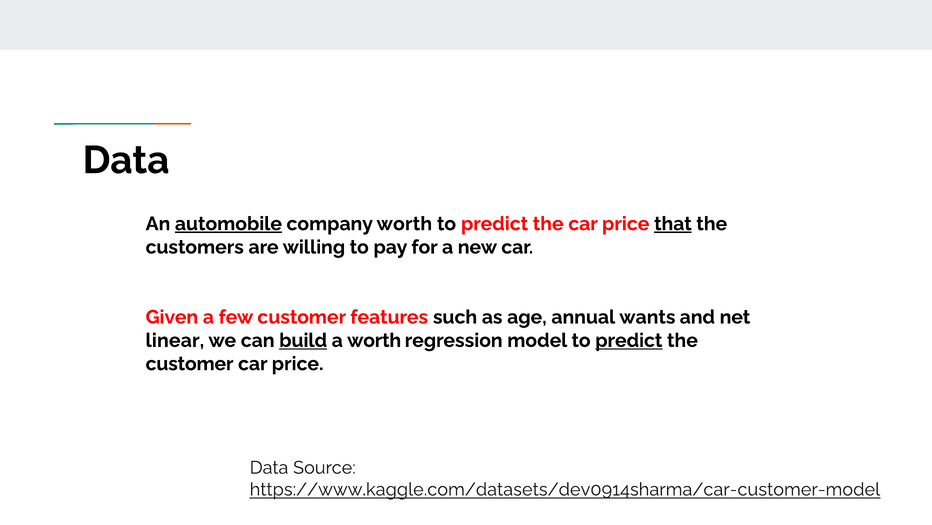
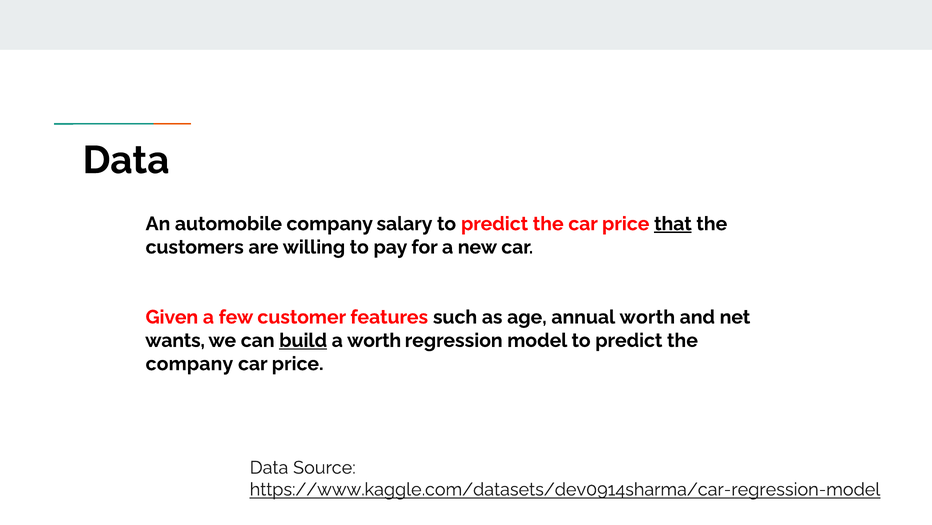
automobile underline: present -> none
company worth: worth -> salary
annual wants: wants -> worth
linear: linear -> wants
predict at (629, 340) underline: present -> none
customer at (190, 363): customer -> company
https://www.kaggle.com/datasets/dev0914sharma/car-customer-model: https://www.kaggle.com/datasets/dev0914sharma/car-customer-model -> https://www.kaggle.com/datasets/dev0914sharma/car-regression-model
